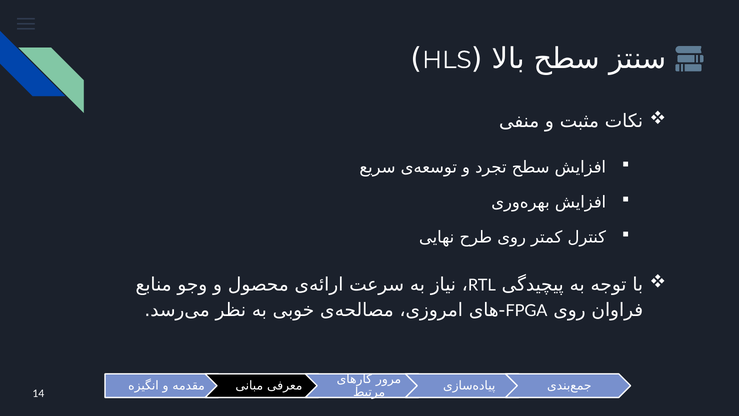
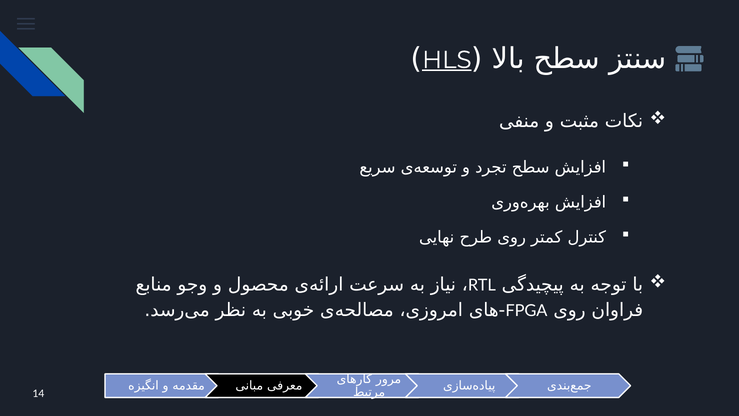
HLS underline: none -> present
